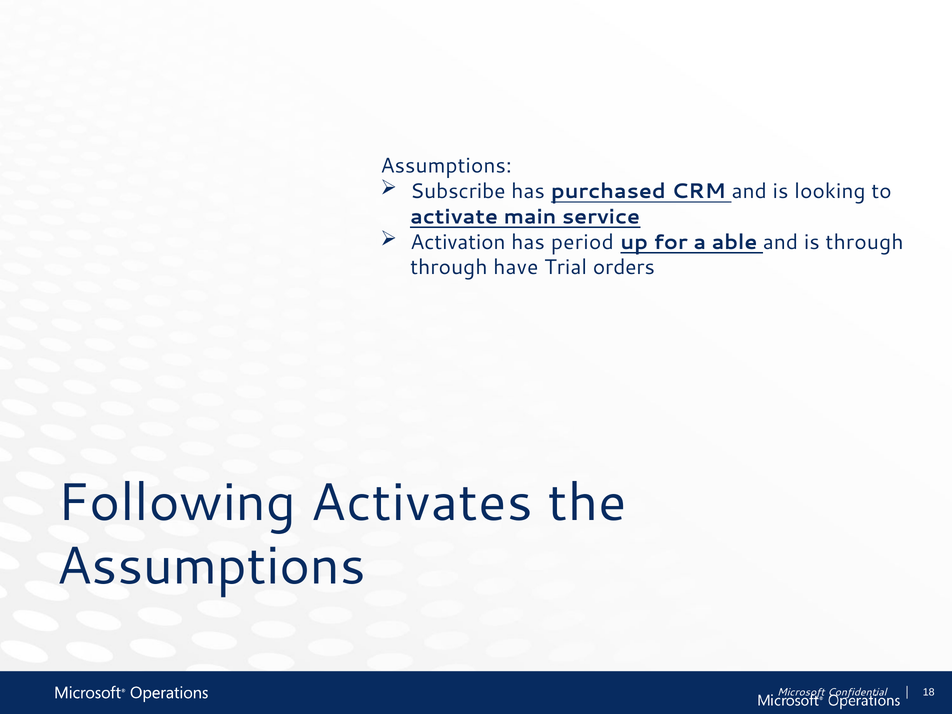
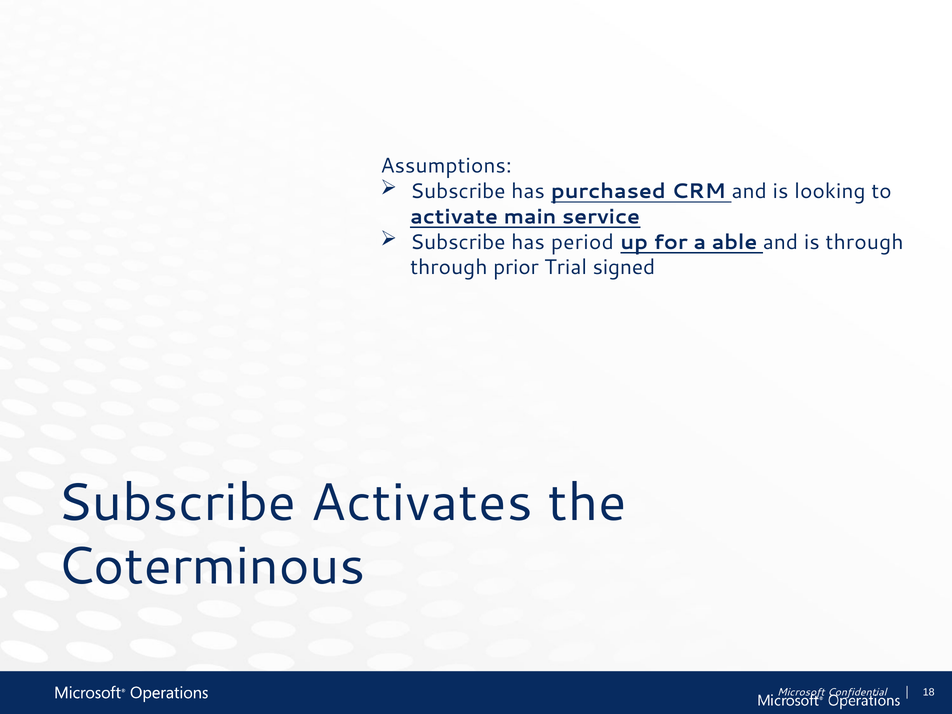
Activation at (458, 242): Activation -> Subscribe
have: have -> prior
orders: orders -> signed
Following at (177, 503): Following -> Subscribe
Assumptions at (211, 566): Assumptions -> Coterminous
